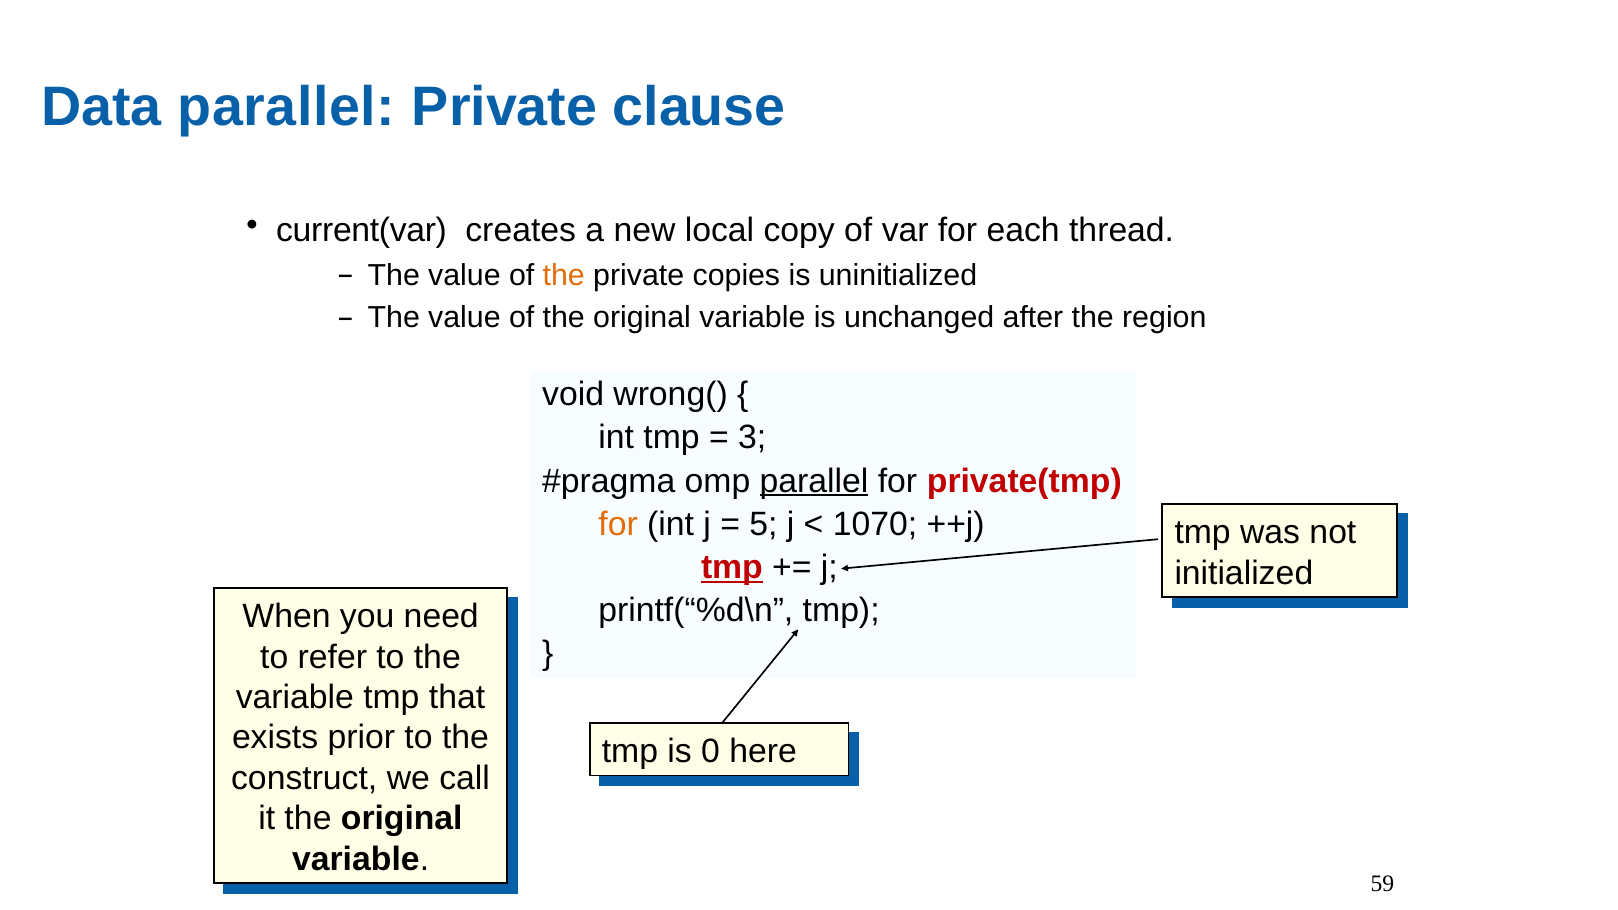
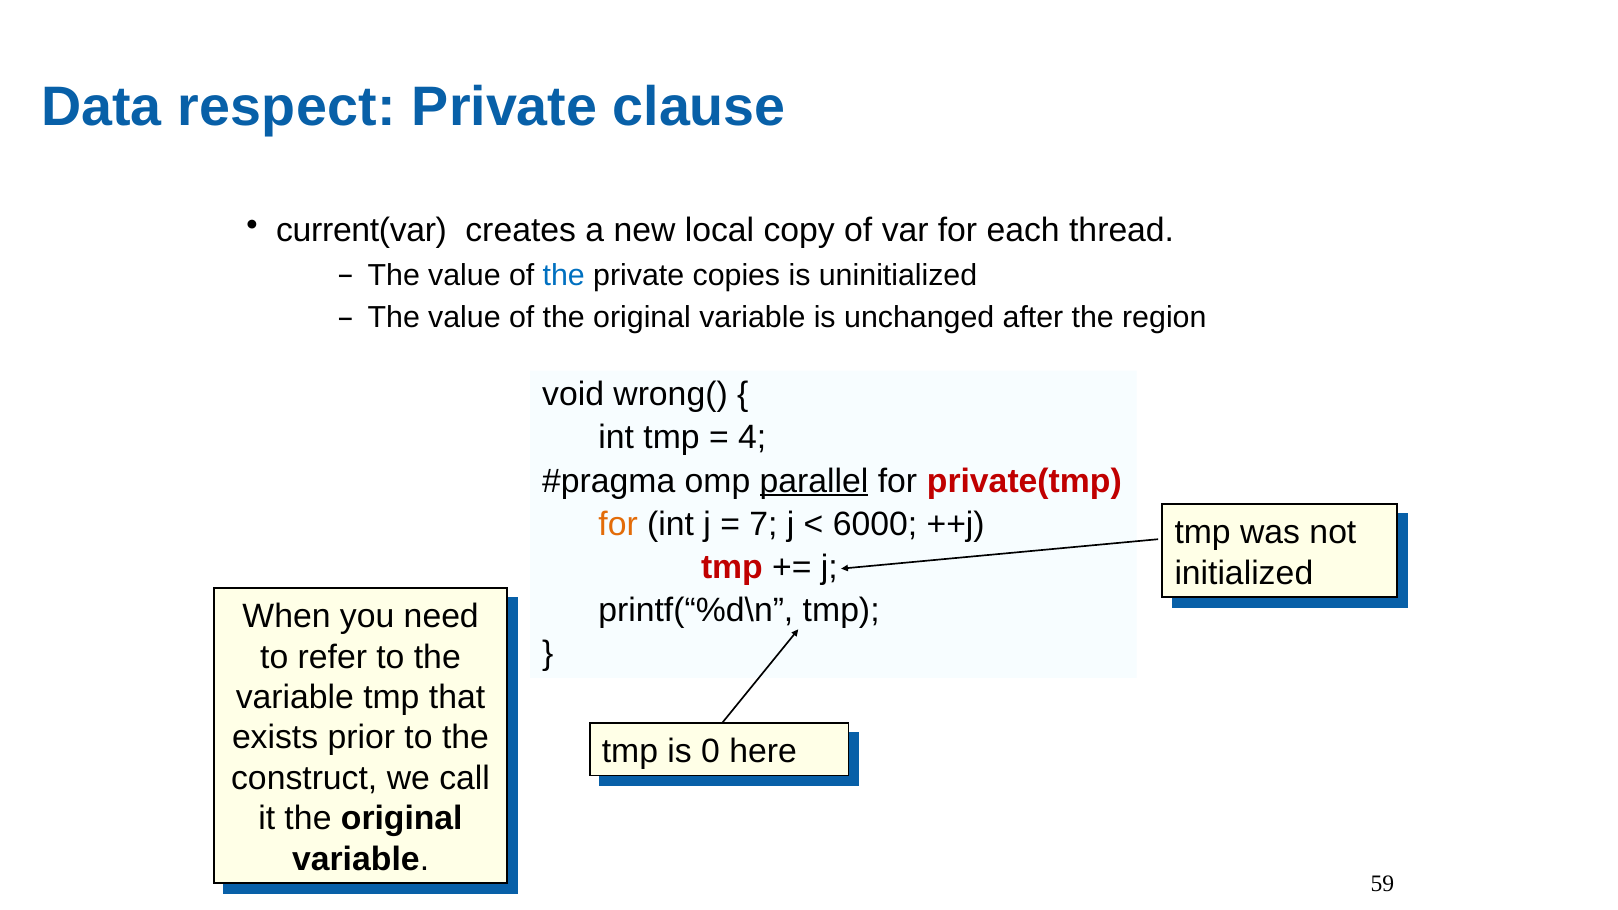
Data parallel: parallel -> respect
the at (564, 275) colour: orange -> blue
3: 3 -> 4
5: 5 -> 7
1070: 1070 -> 6000
tmp at (732, 567) underline: present -> none
